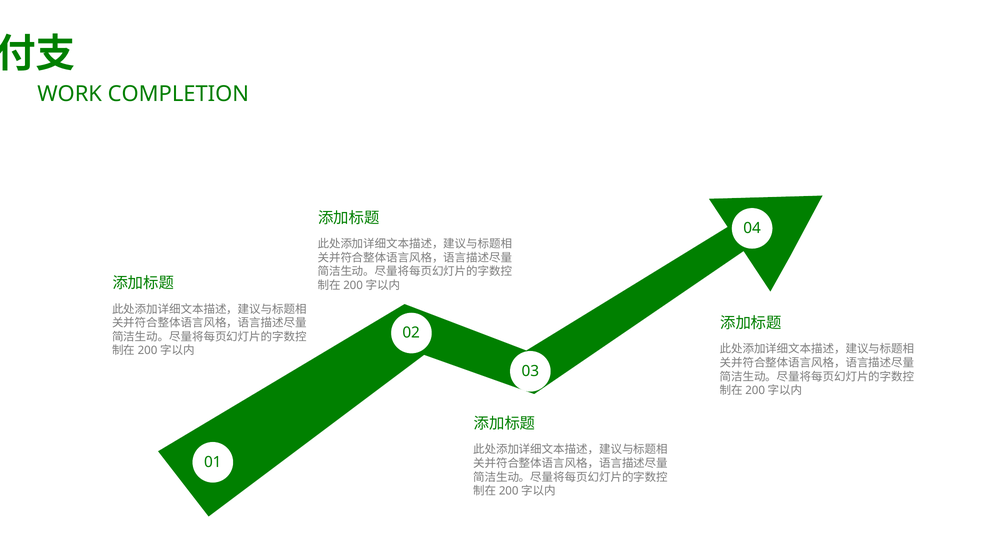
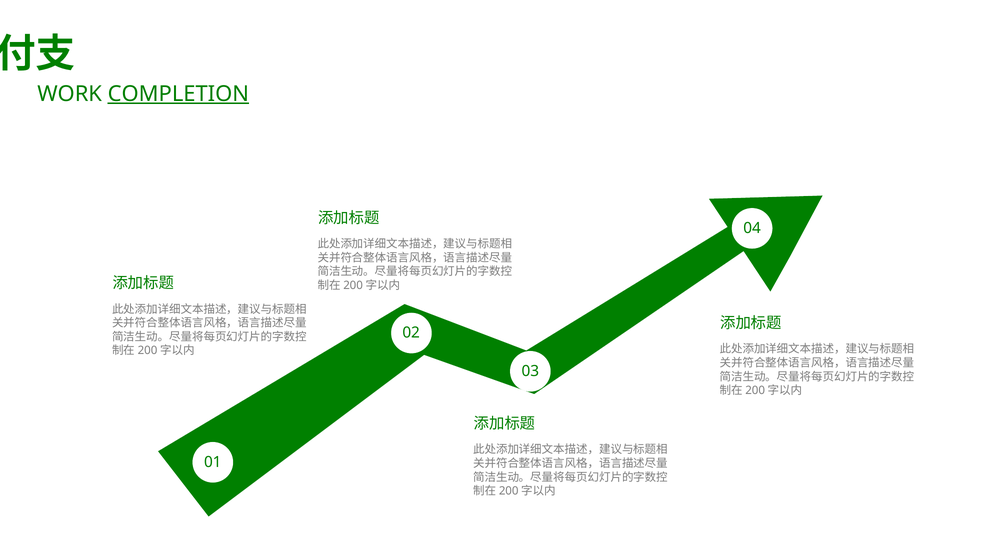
COMPLETION underline: none -> present
